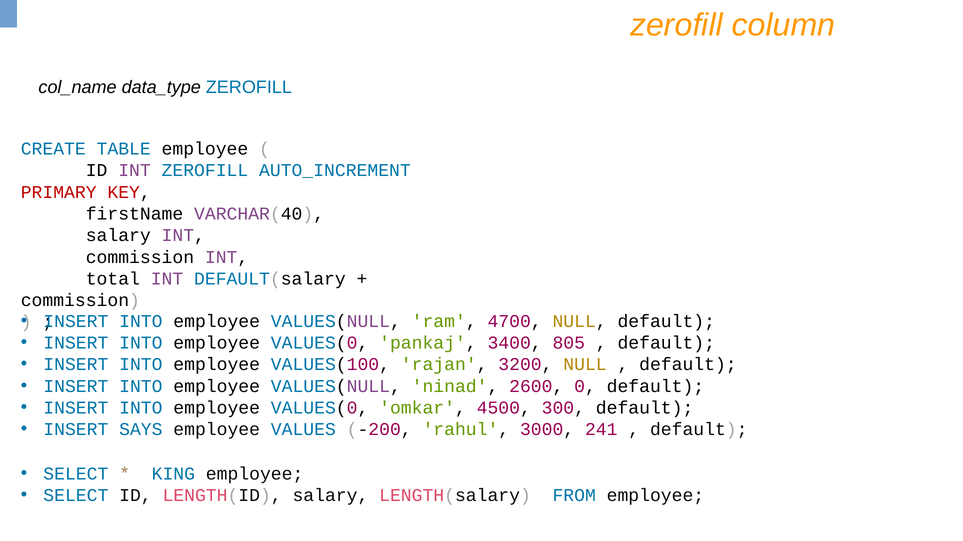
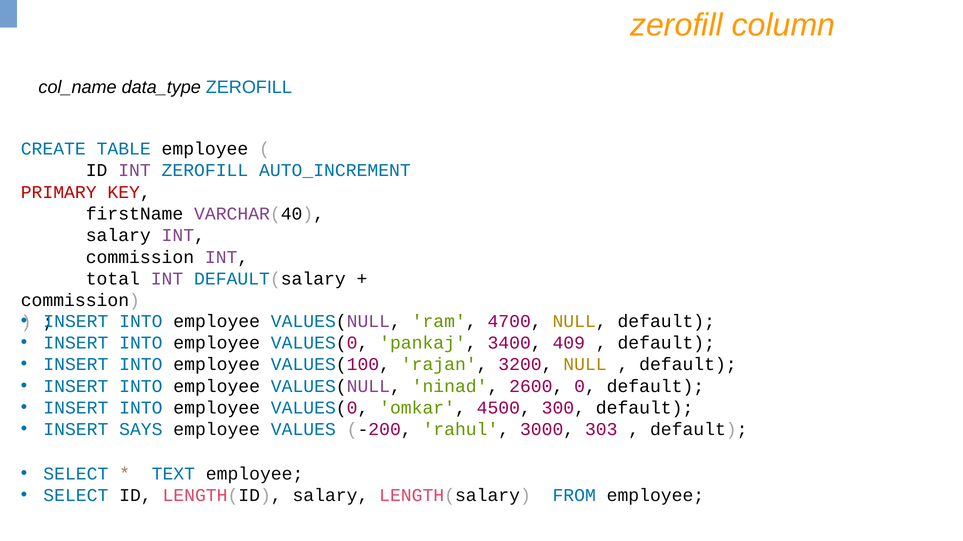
805: 805 -> 409
241: 241 -> 303
KING: KING -> TEXT
